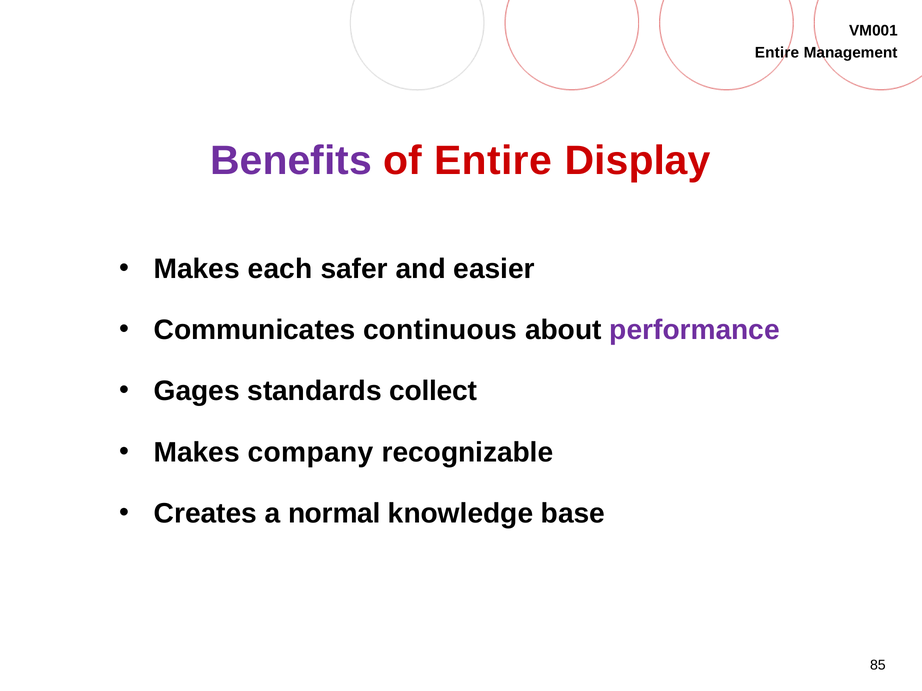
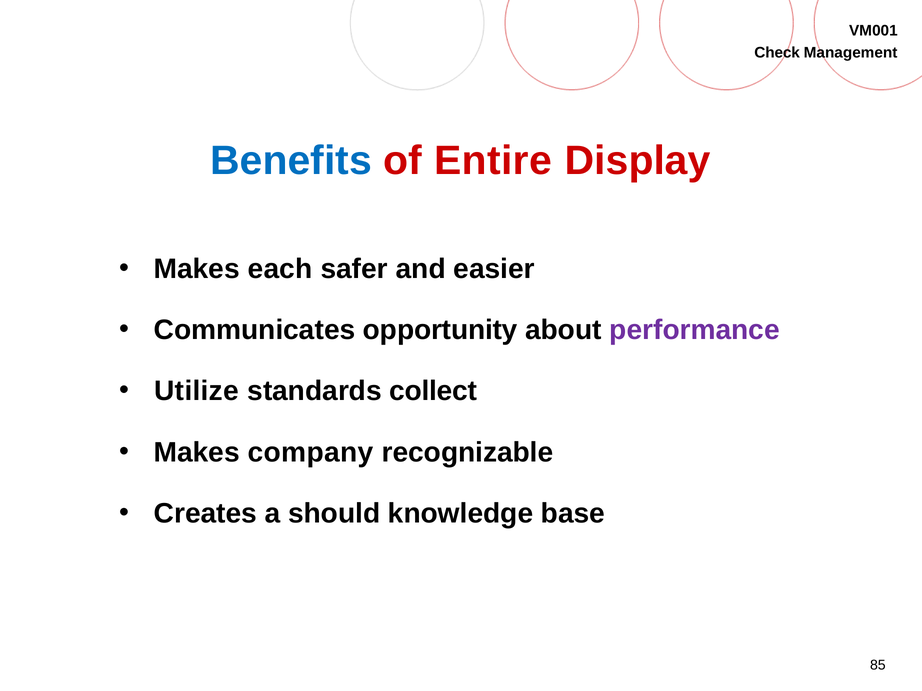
Entire at (777, 53): Entire -> Check
Benefits colour: purple -> blue
continuous: continuous -> opportunity
Gages: Gages -> Utilize
normal: normal -> should
